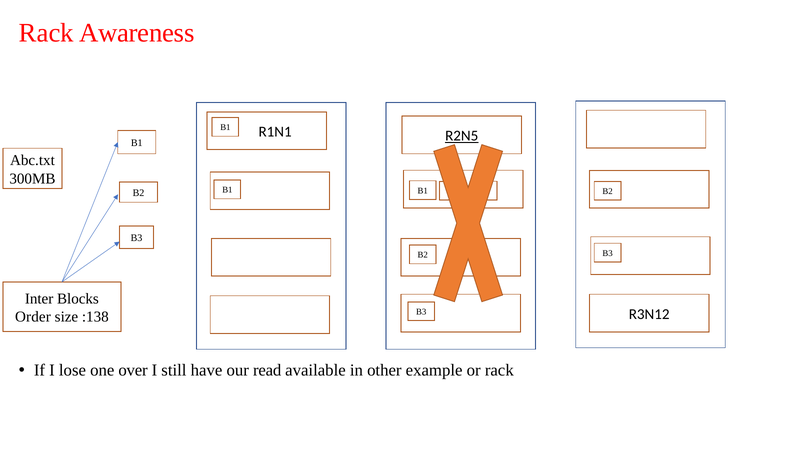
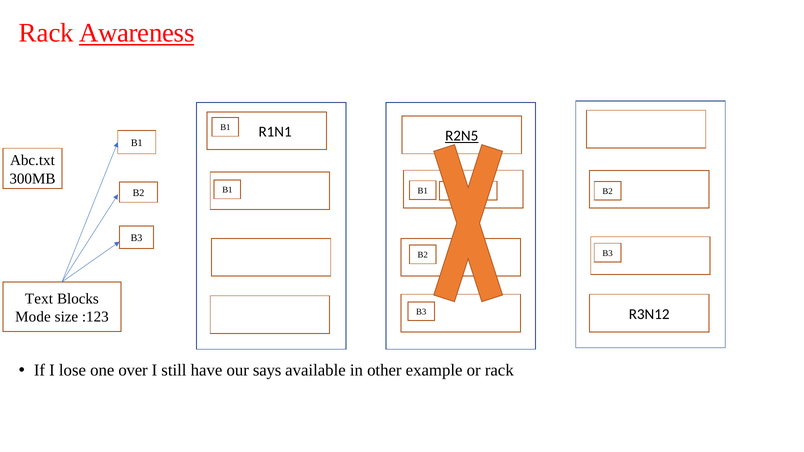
Awareness underline: none -> present
Inter: Inter -> Text
Order: Order -> Mode
:138: :138 -> :123
read: read -> says
